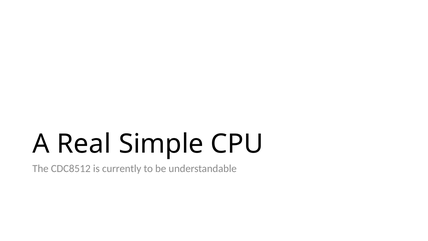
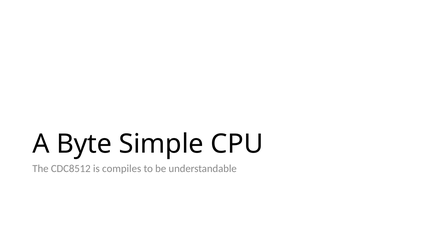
Real: Real -> Byte
currently: currently -> compiles
